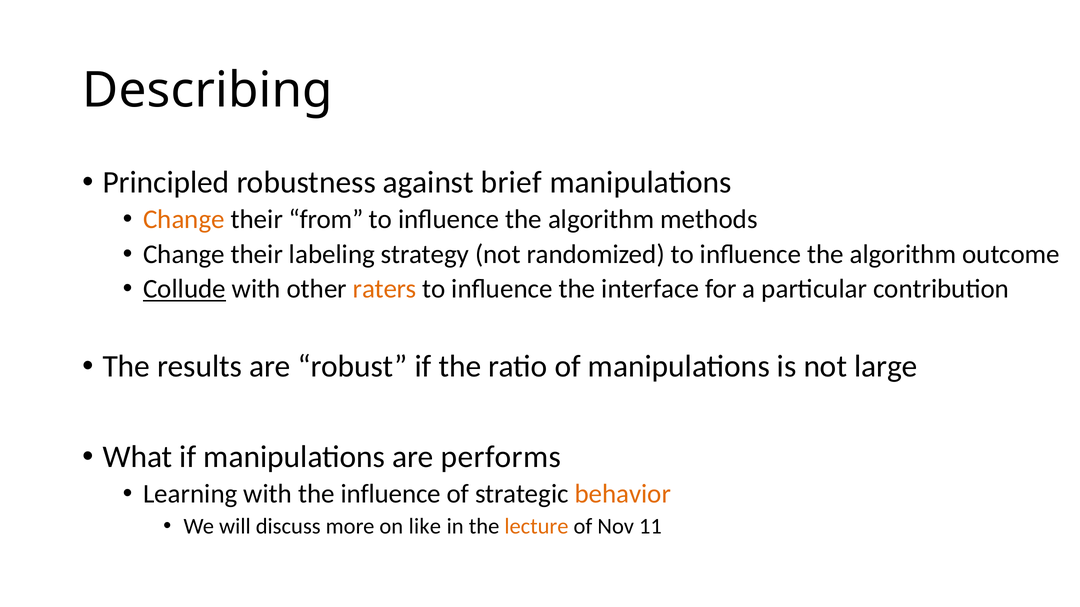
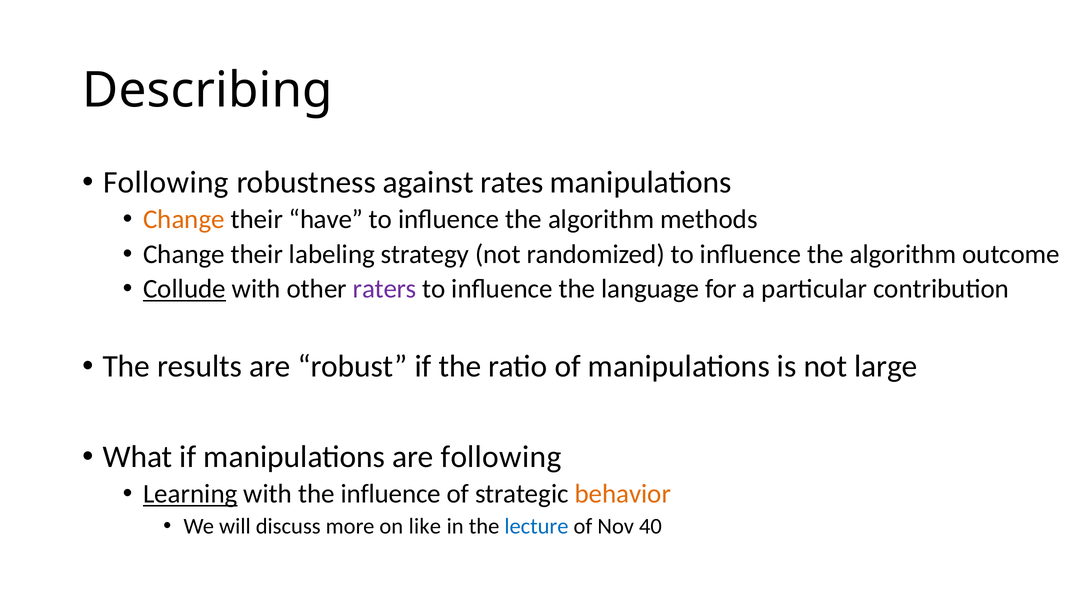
Principled at (166, 183): Principled -> Following
brief: brief -> rates
from: from -> have
raters colour: orange -> purple
interface: interface -> language
are performs: performs -> following
Learning underline: none -> present
lecture colour: orange -> blue
11: 11 -> 40
